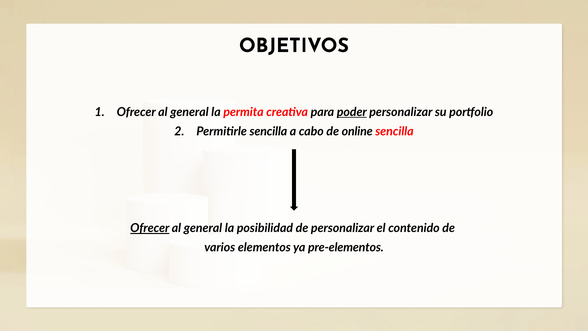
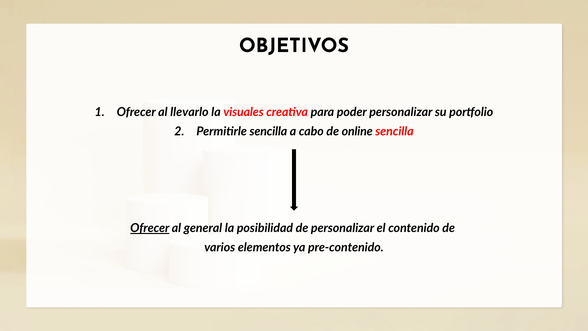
general at (189, 112): general -> llevarlo
permita: permita -> visuales
poder underline: present -> none
pre-elementos: pre-elementos -> pre-contenido
